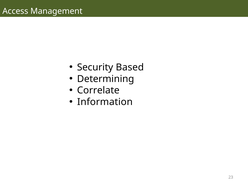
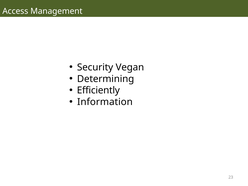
Based: Based -> Vegan
Correlate: Correlate -> Efficiently
